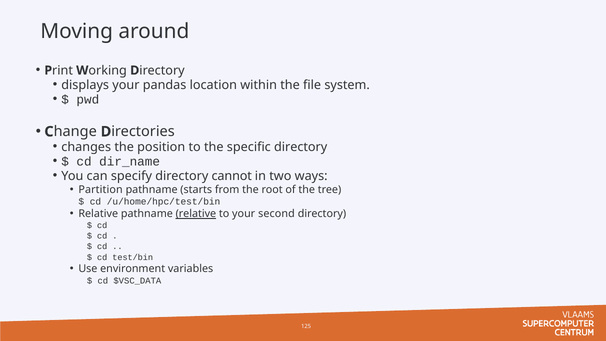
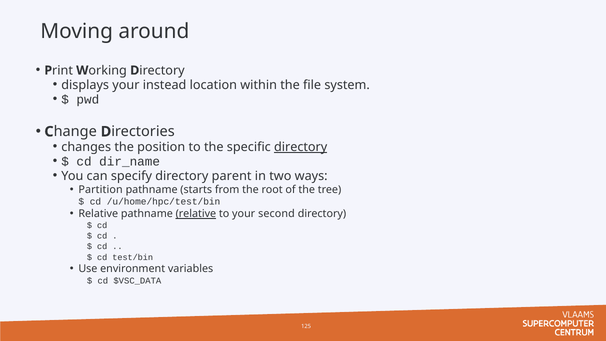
pandas: pandas -> instead
directory at (301, 147) underline: none -> present
cannot: cannot -> parent
